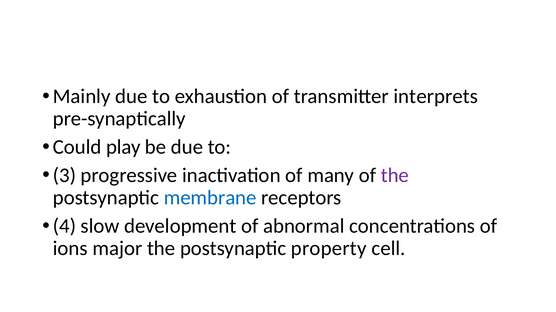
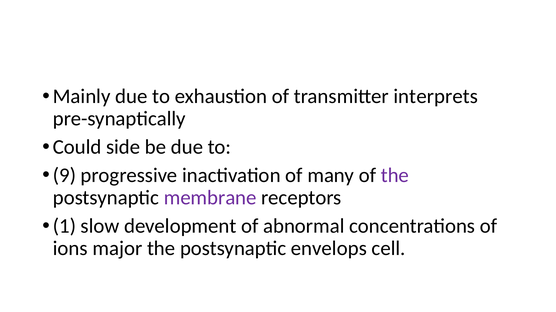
play: play -> side
3: 3 -> 9
membrane colour: blue -> purple
4: 4 -> 1
property: property -> envelops
